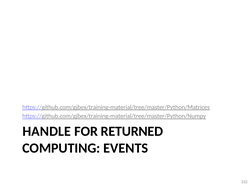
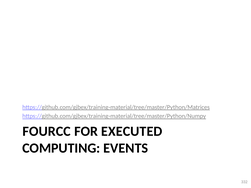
HANDLE: HANDLE -> FOURCC
RETURNED: RETURNED -> EXECUTED
